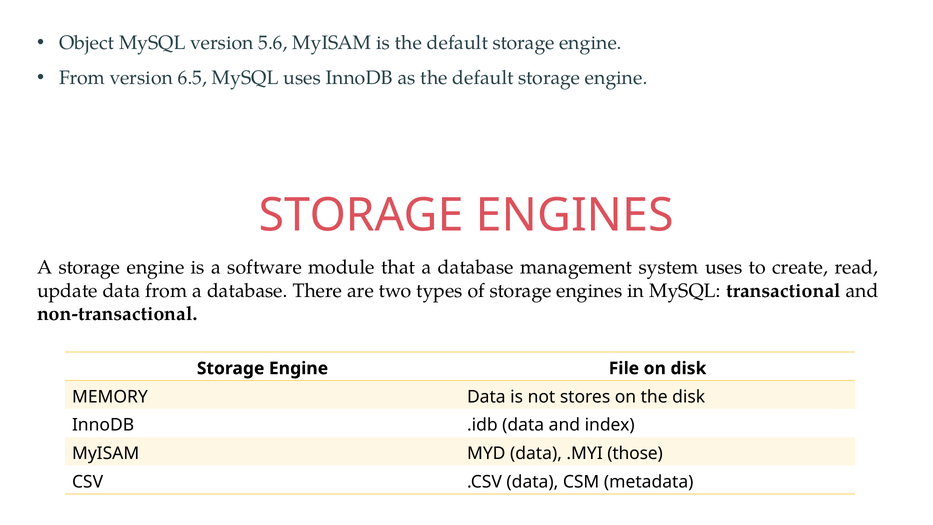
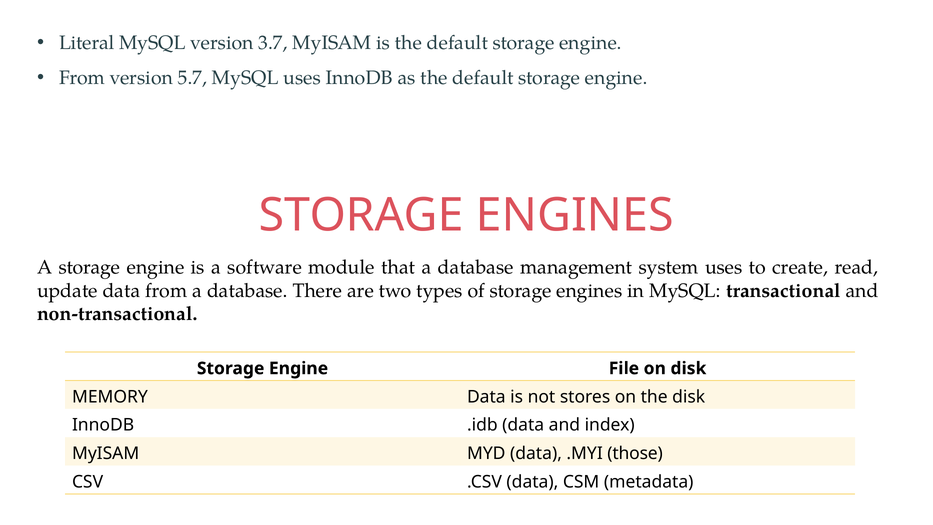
Object: Object -> Literal
5.6: 5.6 -> 3.7
6.5: 6.5 -> 5.7
